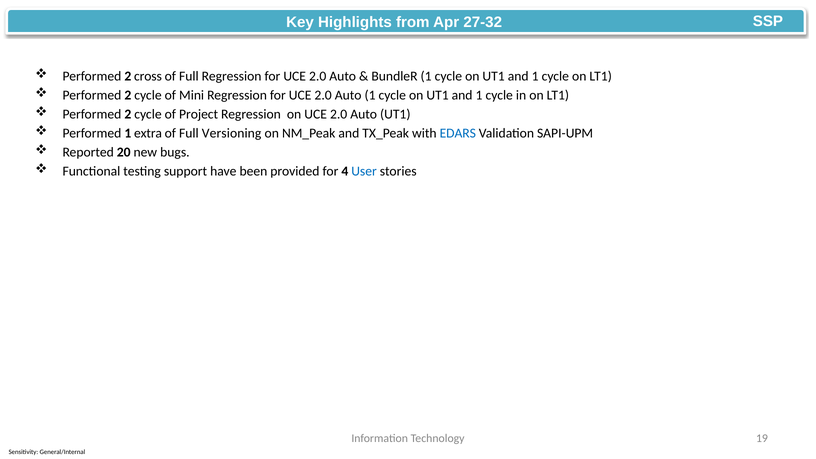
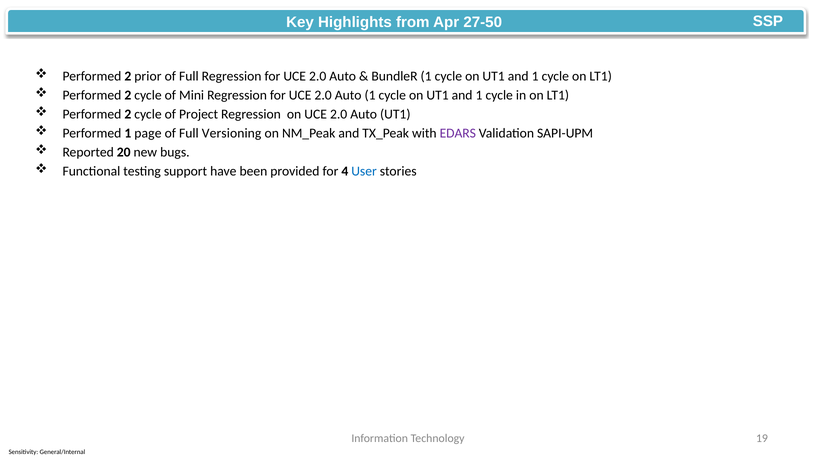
27-32: 27-32 -> 27-50
cross: cross -> prior
extra: extra -> page
EDARS colour: blue -> purple
